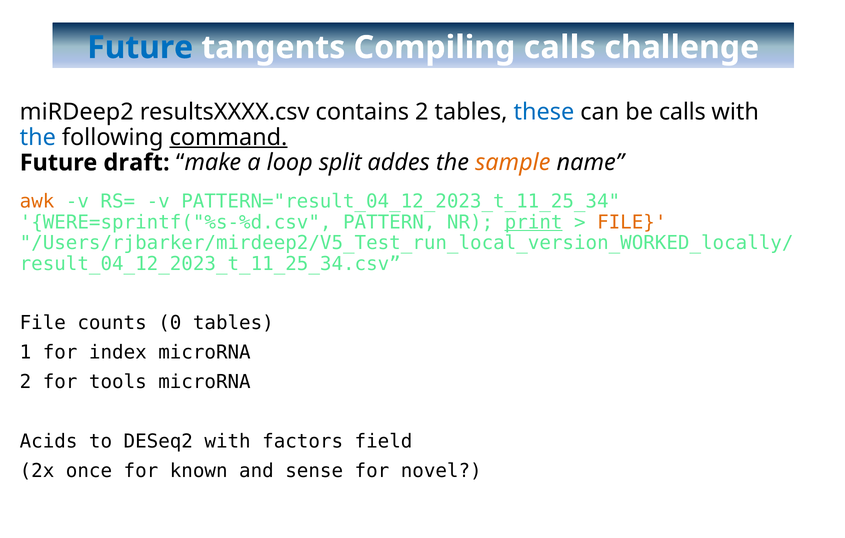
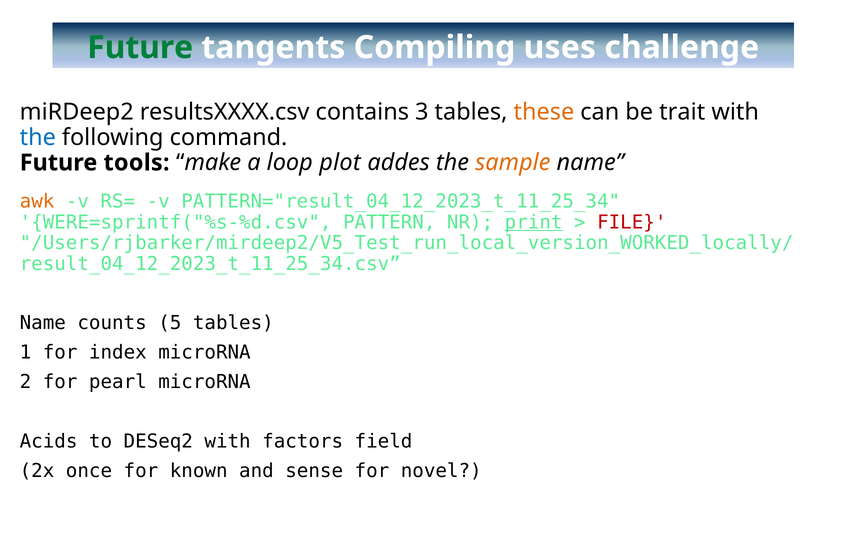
Future at (140, 47) colour: blue -> green
Compiling calls: calls -> uses
contains 2: 2 -> 3
these colour: blue -> orange
be calls: calls -> trait
command underline: present -> none
draft: draft -> tools
split: split -> plot
FILE at (632, 222) colour: orange -> red
File at (43, 323): File -> Name
0: 0 -> 5
tools: tools -> pearl
